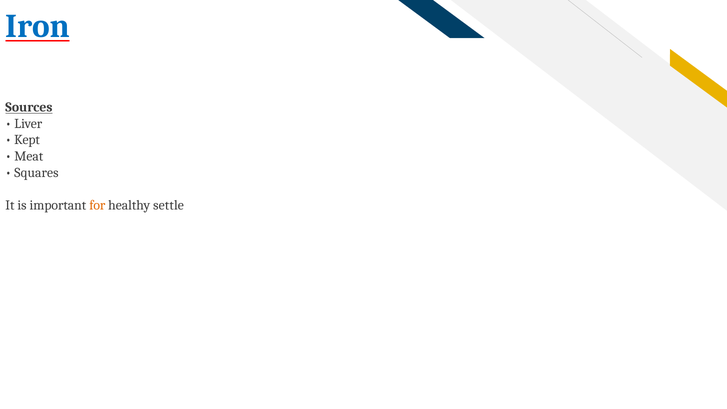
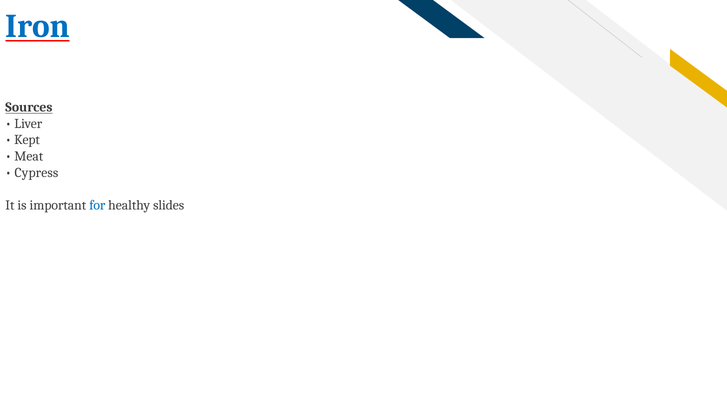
Squares: Squares -> Cypress
for colour: orange -> blue
settle: settle -> slides
